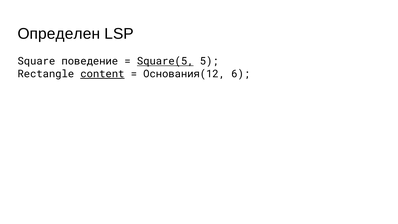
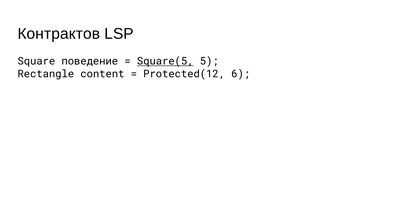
Определен: Определен -> Контрактов
content underline: present -> none
Основания(12: Основания(12 -> Protected(12
